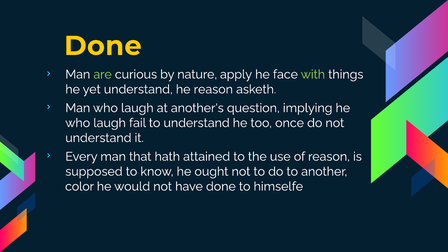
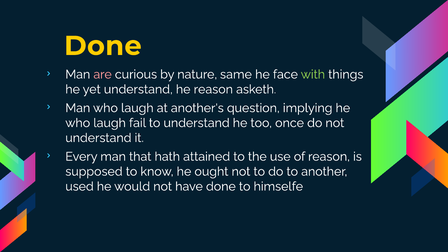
are colour: light green -> pink
apply: apply -> same
color: color -> used
